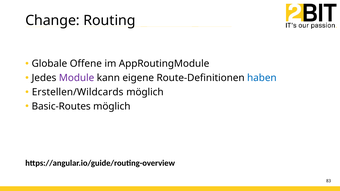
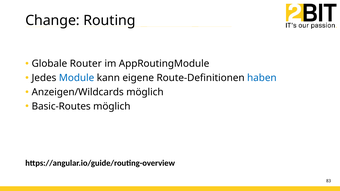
Offene: Offene -> Router
Module colour: purple -> blue
Erstellen/Wildcards: Erstellen/Wildcards -> Anzeigen/Wildcards
